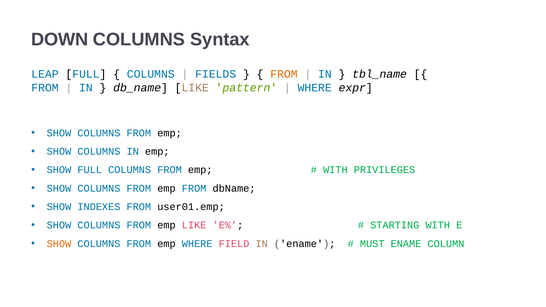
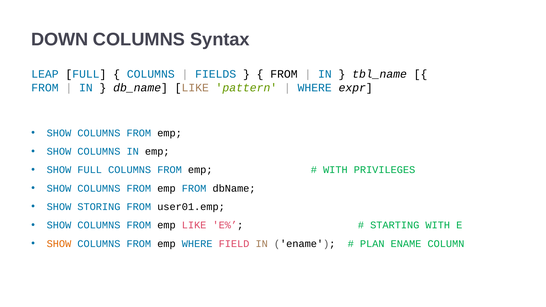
FROM at (284, 74) colour: orange -> black
INDEXES: INDEXES -> STORING
MUST: MUST -> PLAN
